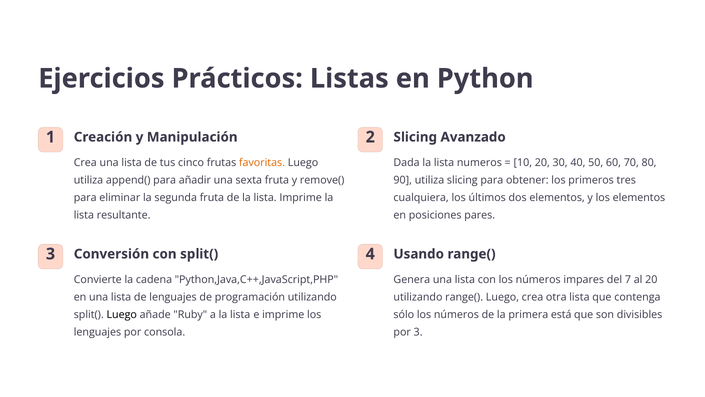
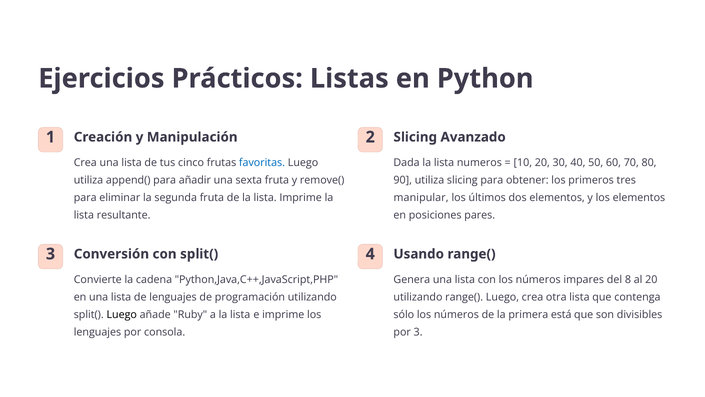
favoritas colour: orange -> blue
cualquiera: cualquiera -> manipular
7: 7 -> 8
